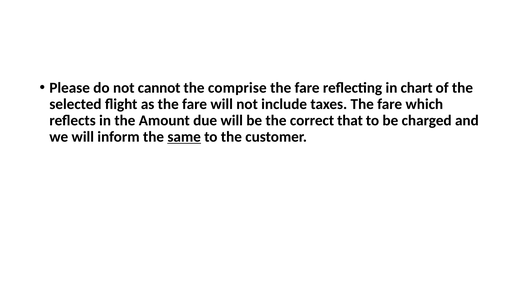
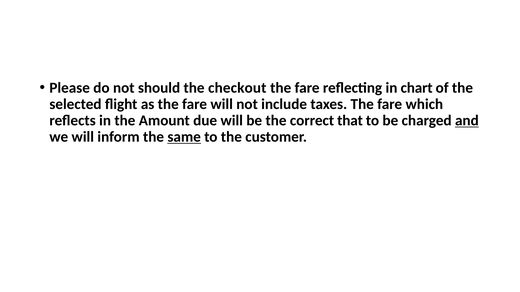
cannot: cannot -> should
comprise: comprise -> checkout
and underline: none -> present
